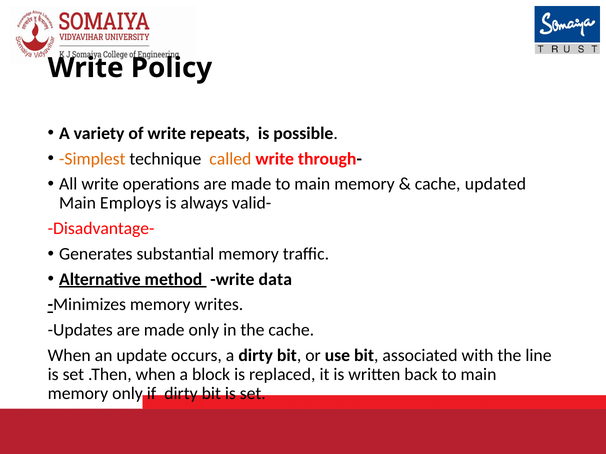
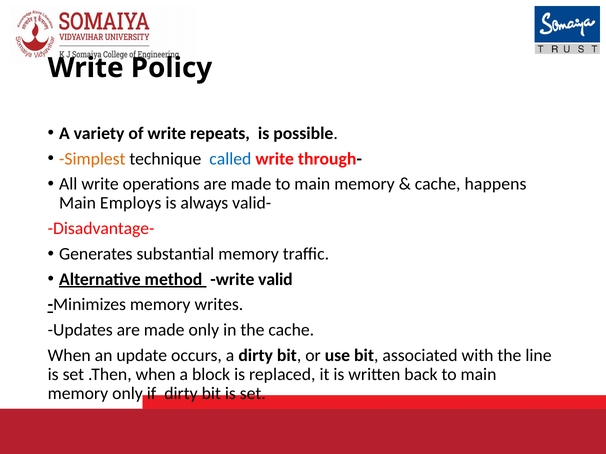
called colour: orange -> blue
updated: updated -> happens
data: data -> valid
